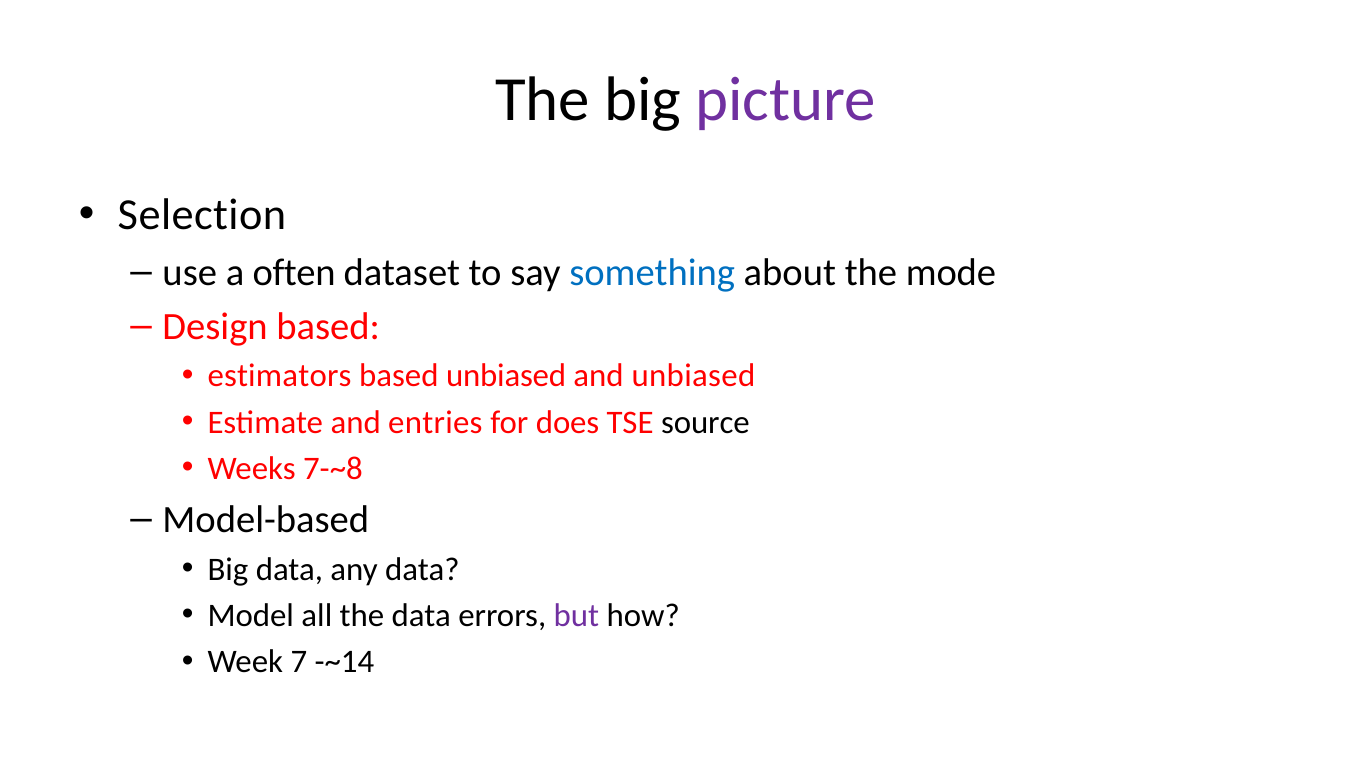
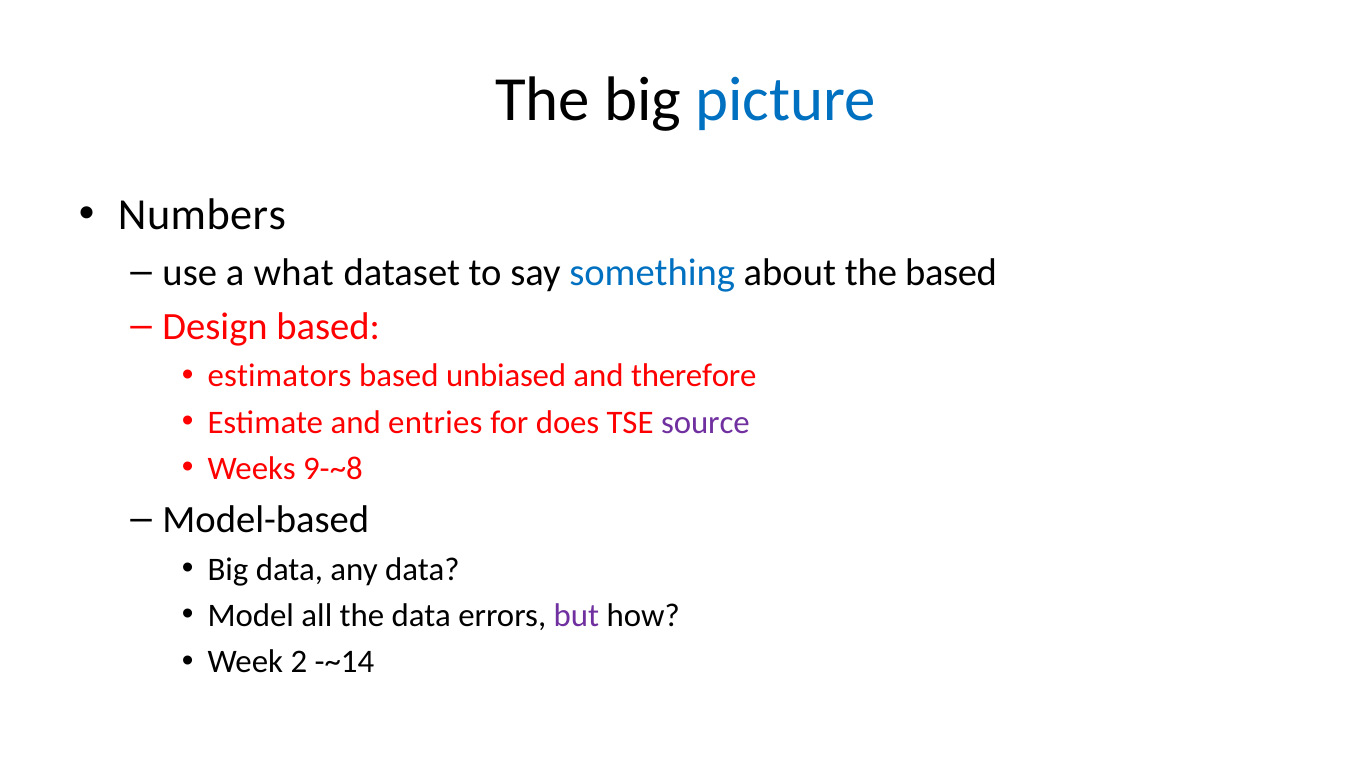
picture colour: purple -> blue
Selection: Selection -> Numbers
often: often -> what
the mode: mode -> based
and unbiased: unbiased -> therefore
source colour: black -> purple
7-~8: 7-~8 -> 9-~8
7: 7 -> 2
